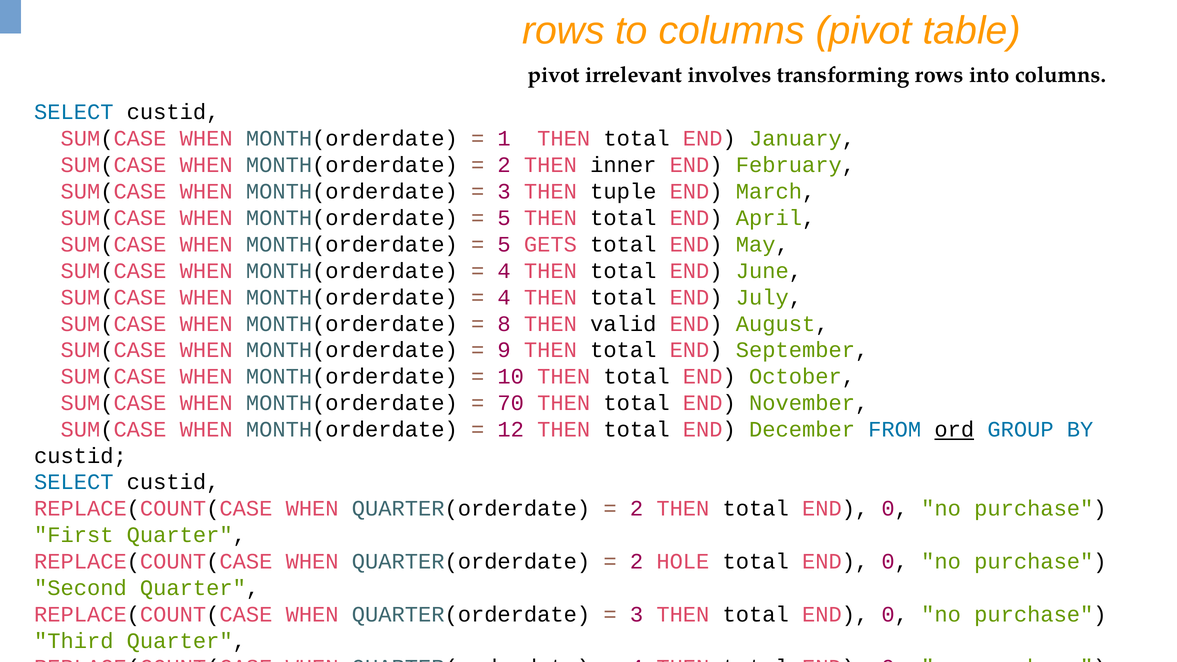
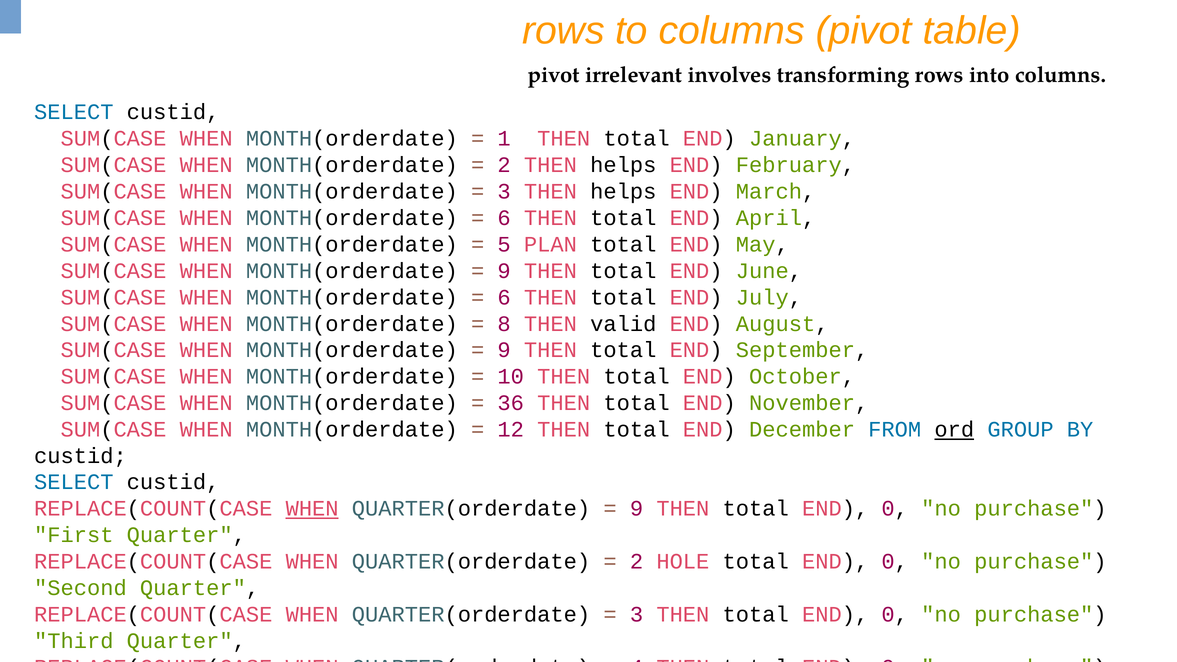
2 THEN inner: inner -> helps
3 THEN tuple: tuple -> helps
5 at (504, 218): 5 -> 6
GETS: GETS -> PLAN
4 at (504, 271): 4 -> 9
4 at (504, 297): 4 -> 6
70: 70 -> 36
WHEN at (312, 509) underline: none -> present
2 at (637, 509): 2 -> 9
